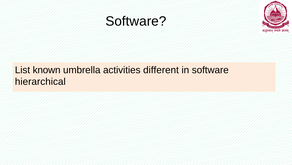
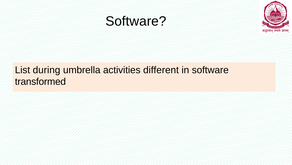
known: known -> during
hierarchical: hierarchical -> transformed
